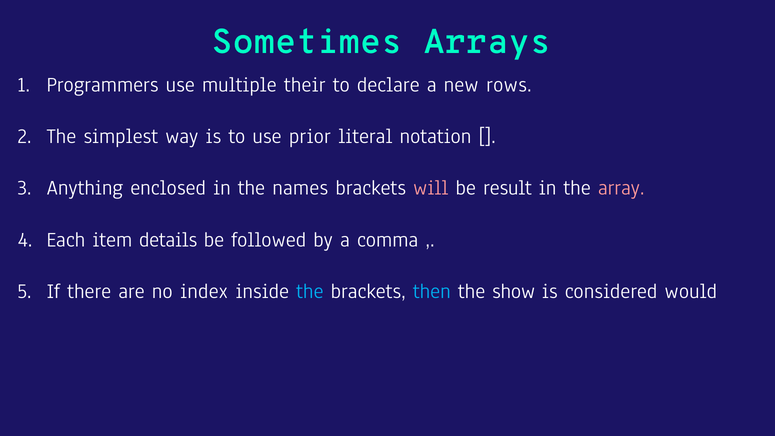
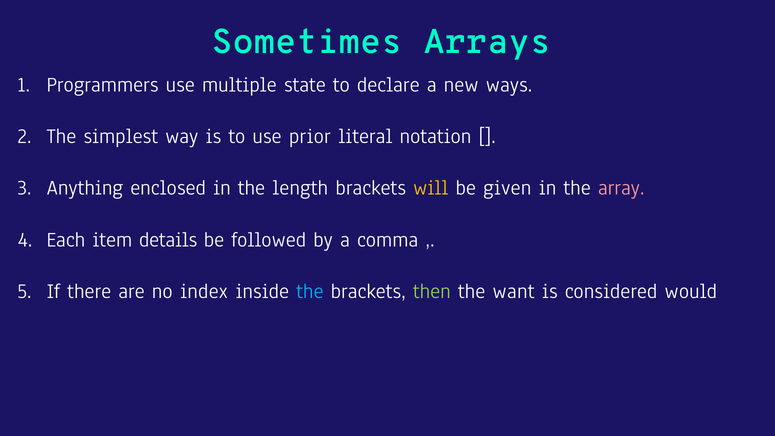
their: their -> state
rows: rows -> ways
names: names -> length
will colour: pink -> yellow
result: result -> given
then colour: light blue -> light green
show: show -> want
